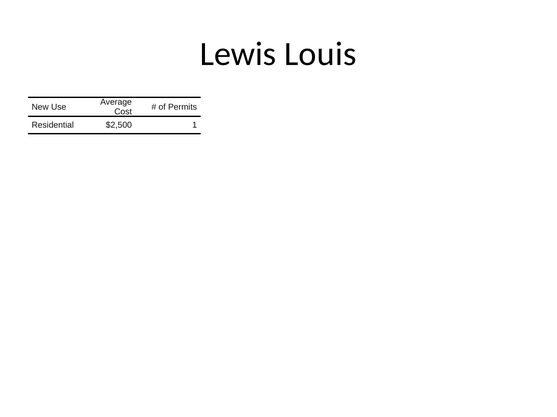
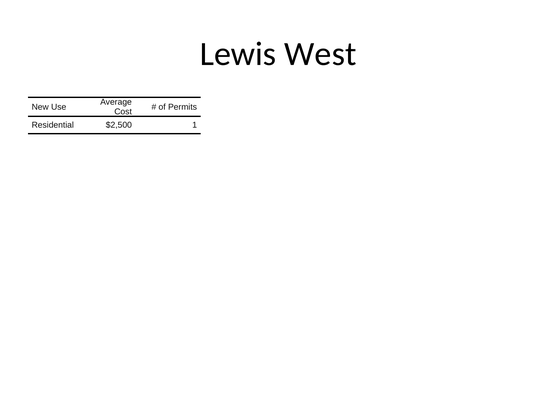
Louis: Louis -> West
